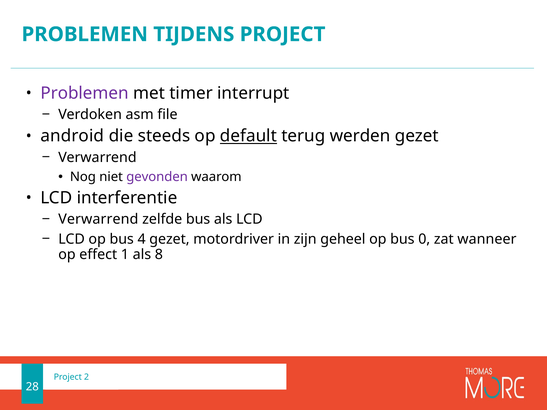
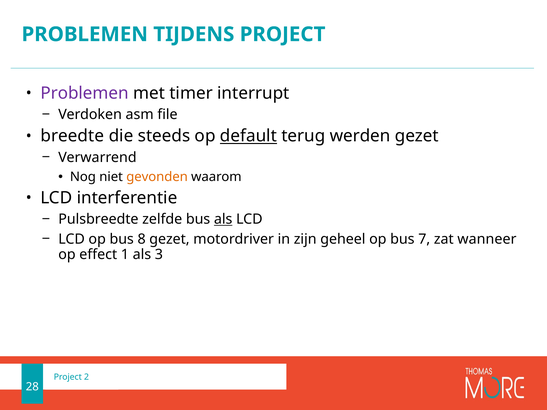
android: android -> breedte
gevonden colour: purple -> orange
Verwarrend at (98, 219): Verwarrend -> Pulsbreedte
als at (223, 219) underline: none -> present
4: 4 -> 8
0: 0 -> 7
8: 8 -> 3
